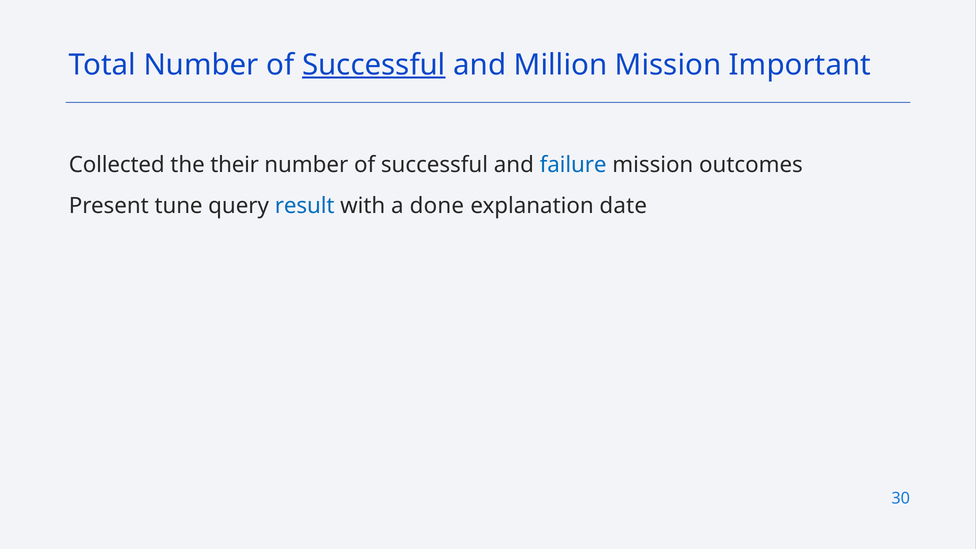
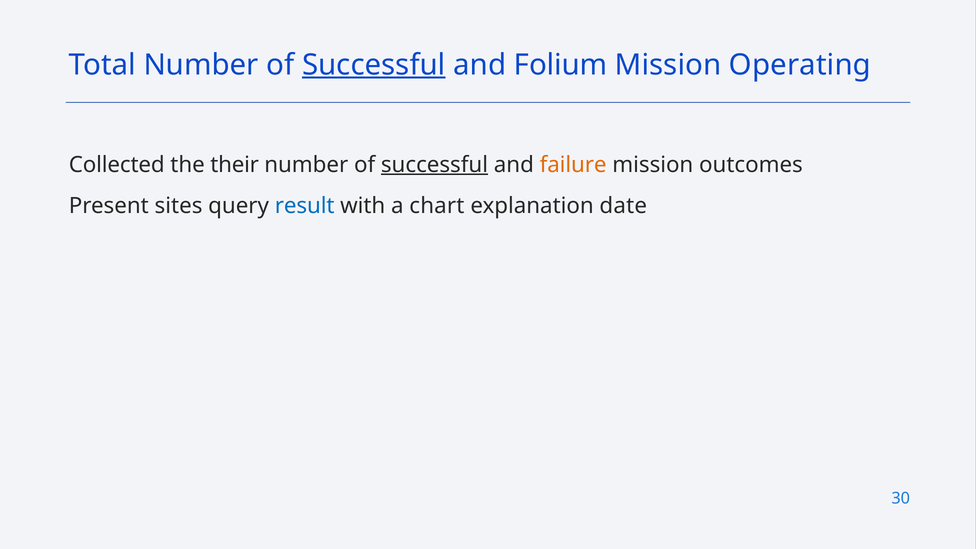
Million: Million -> Folium
Important: Important -> Operating
successful at (434, 165) underline: none -> present
failure colour: blue -> orange
tune: tune -> sites
done: done -> chart
